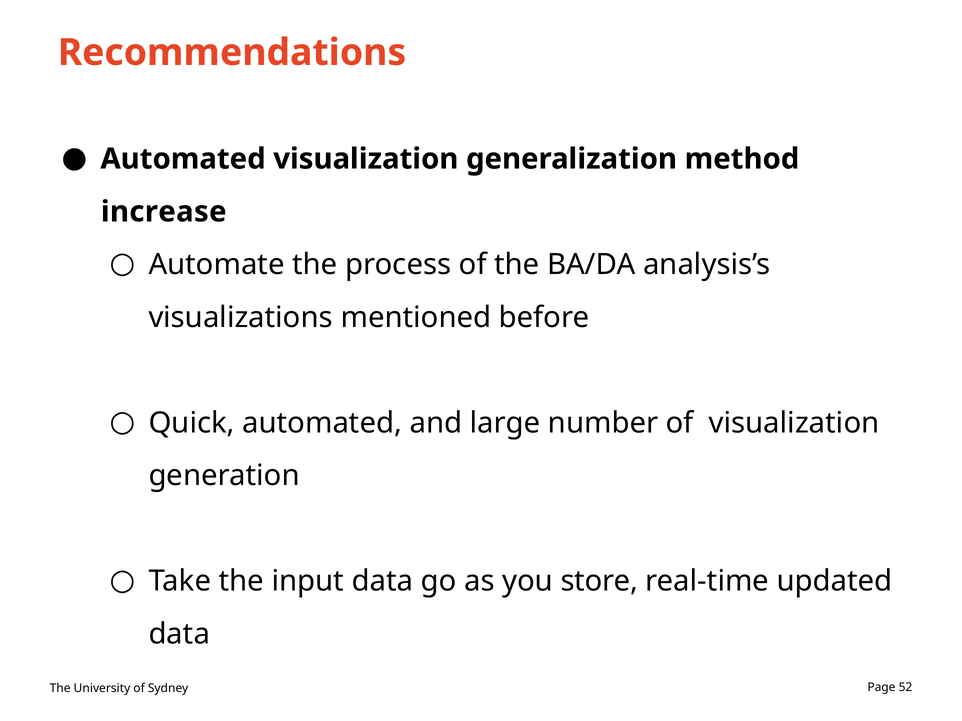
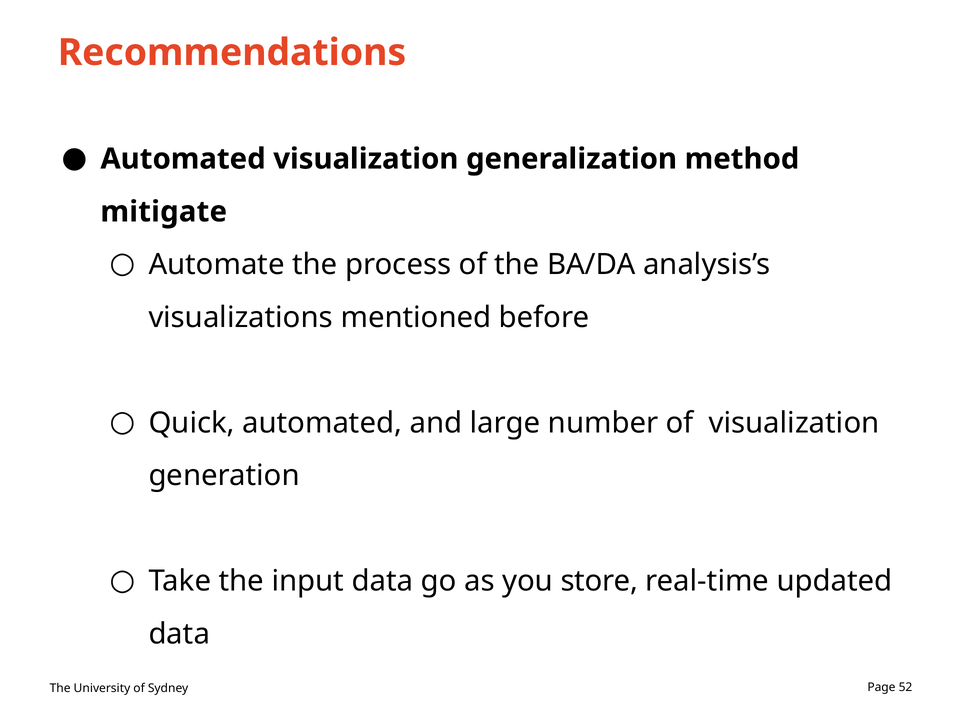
increase: increase -> mitigate
